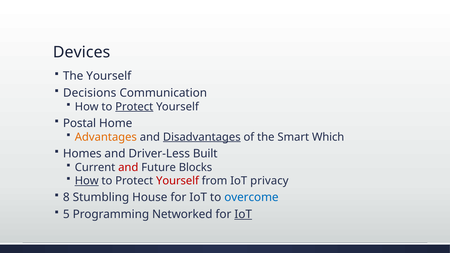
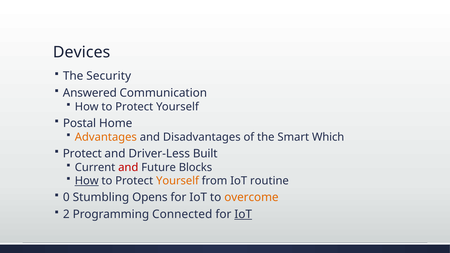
The Yourself: Yourself -> Security
Decisions: Decisions -> Answered
Protect at (134, 107) underline: present -> none
Disadvantages underline: present -> none
Homes at (82, 154): Homes -> Protect
Yourself at (177, 181) colour: red -> orange
privacy: privacy -> routine
8: 8 -> 0
House: House -> Opens
overcome colour: blue -> orange
5: 5 -> 2
Networked: Networked -> Connected
